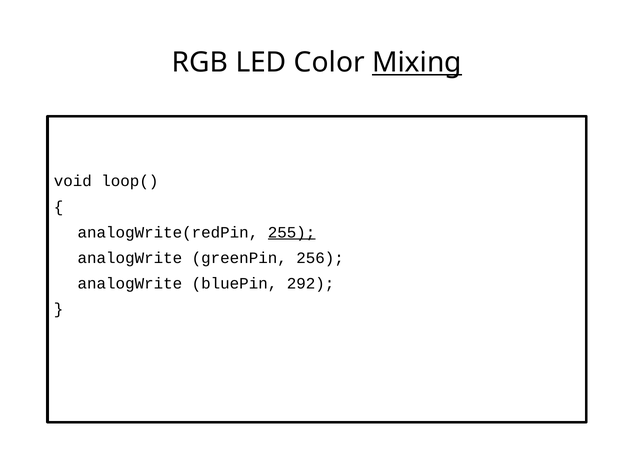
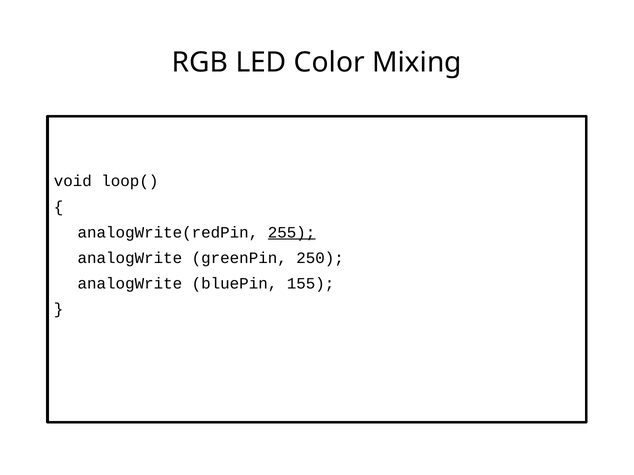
Mixing underline: present -> none
256: 256 -> 250
292: 292 -> 155
